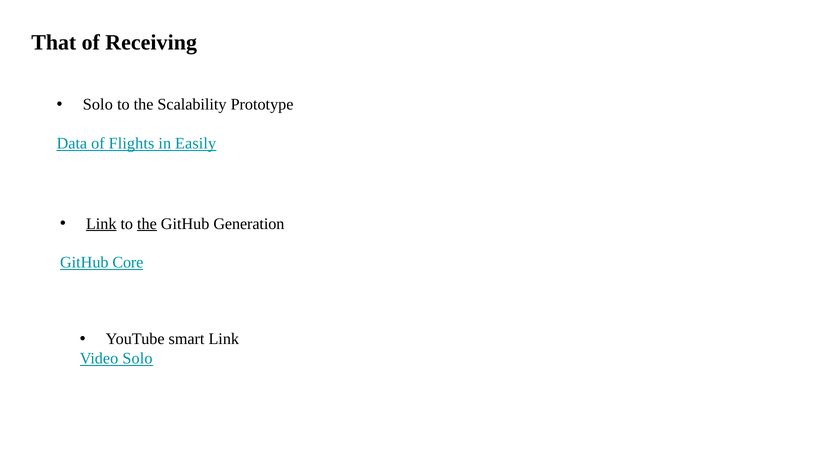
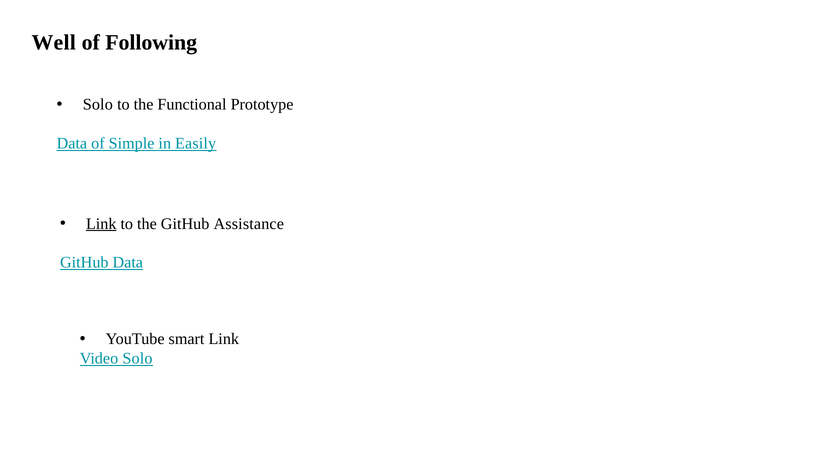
That: That -> Well
Receiving: Receiving -> Following
Scalability: Scalability -> Functional
Flights: Flights -> Simple
the at (147, 224) underline: present -> none
Generation: Generation -> Assistance
GitHub Core: Core -> Data
